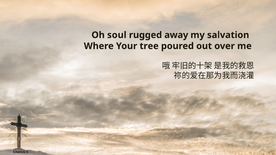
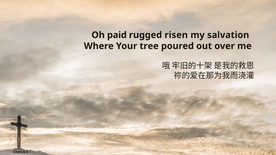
soul: soul -> paid
away: away -> risen
